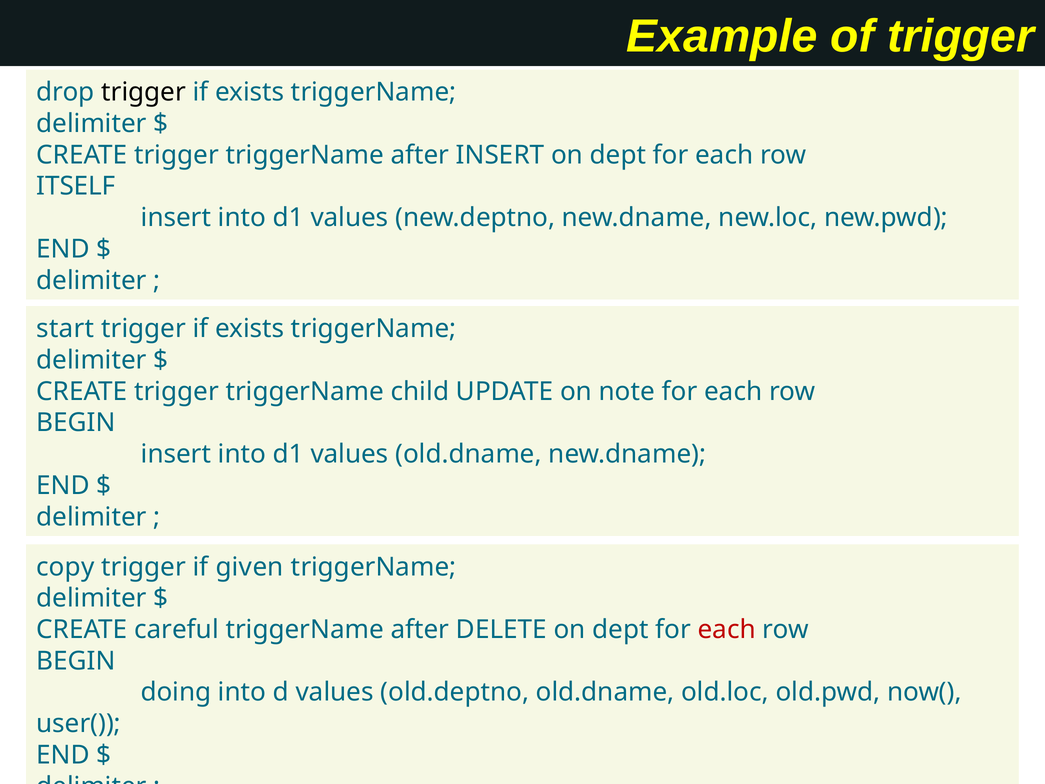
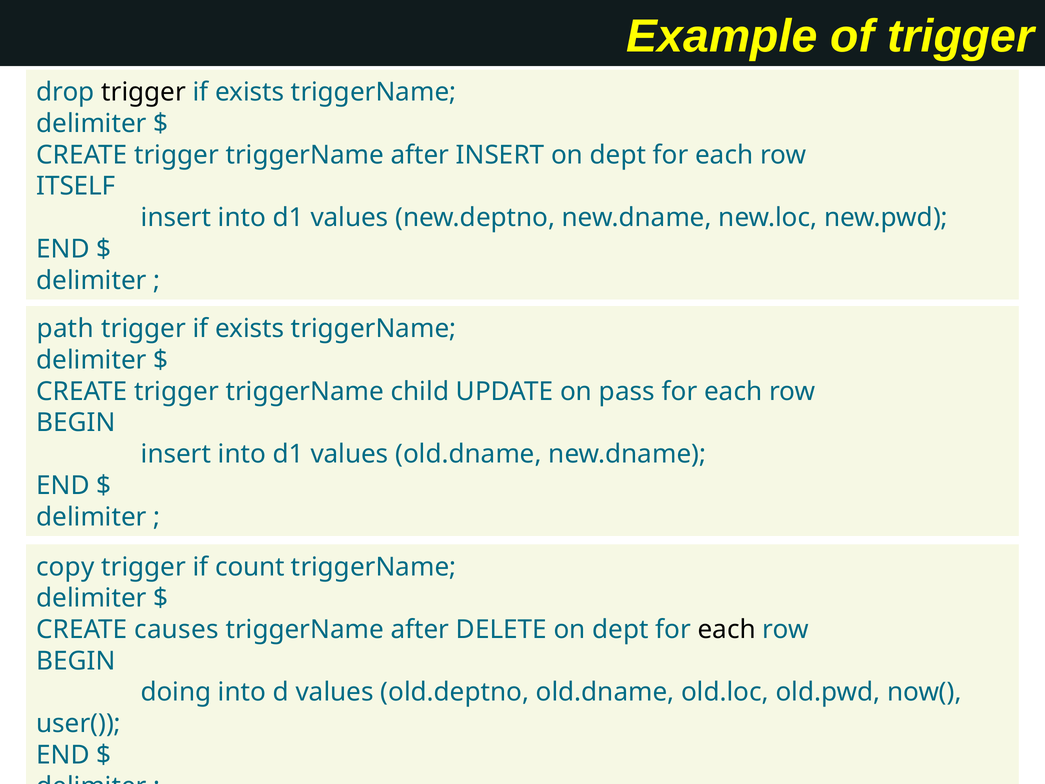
start: start -> path
note: note -> pass
given: given -> count
careful: careful -> causes
each at (727, 629) colour: red -> black
